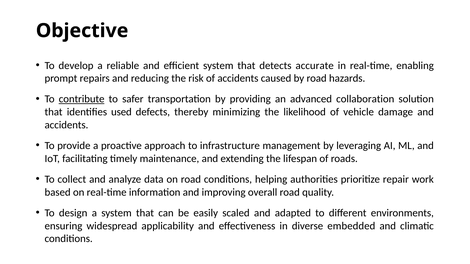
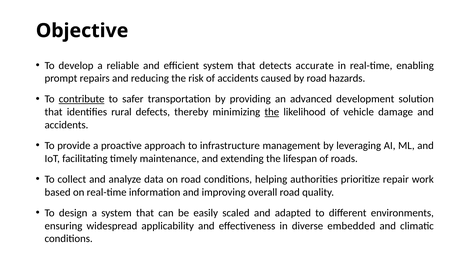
collaboration: collaboration -> development
used: used -> rural
the at (272, 112) underline: none -> present
